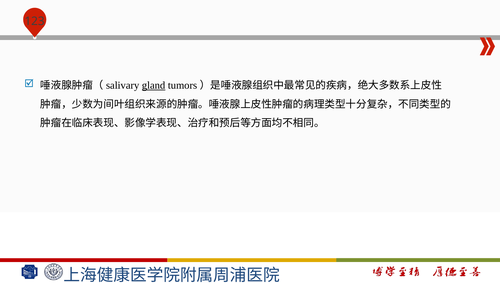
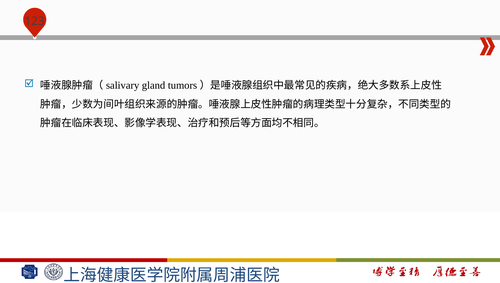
gland underline: present -> none
